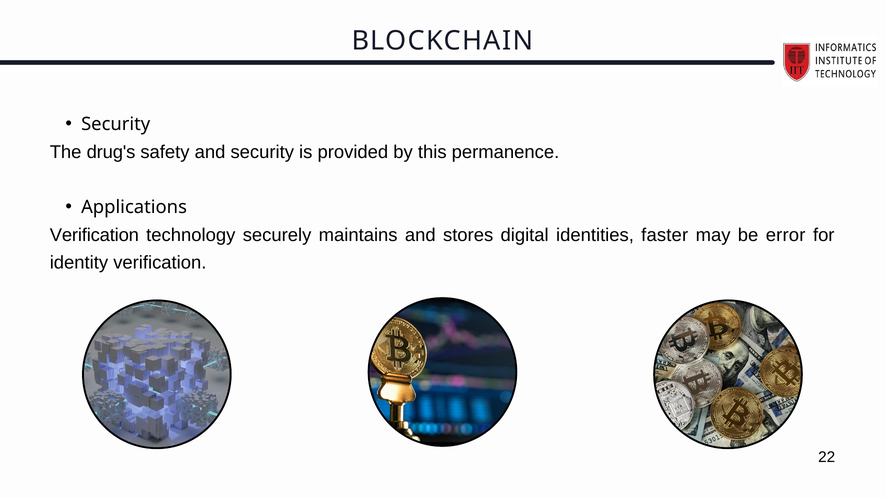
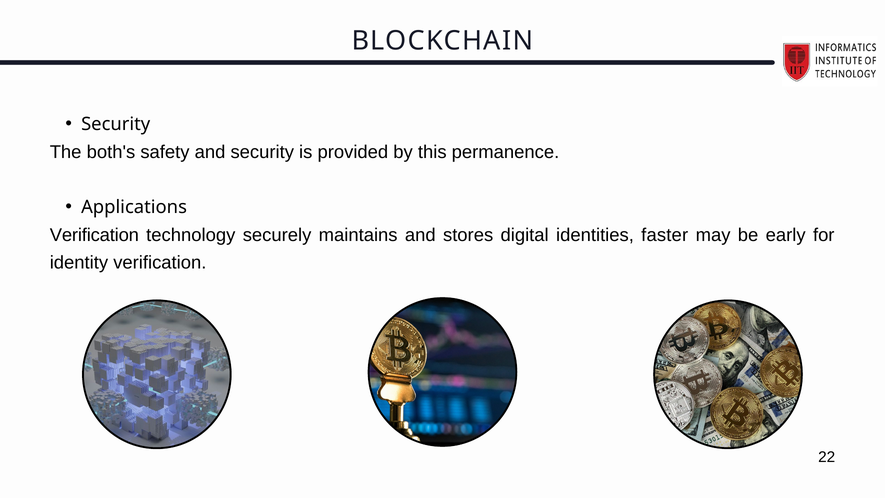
drug's: drug's -> both's
error: error -> early
